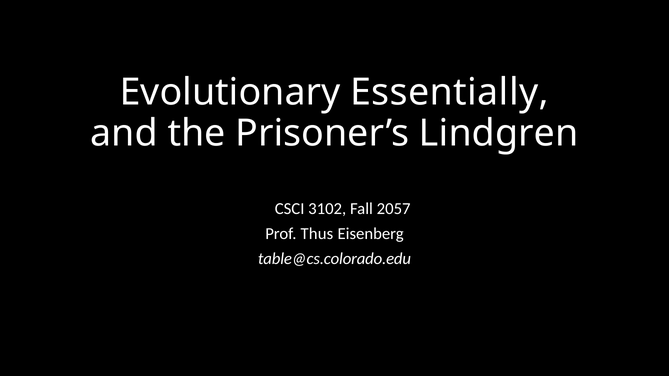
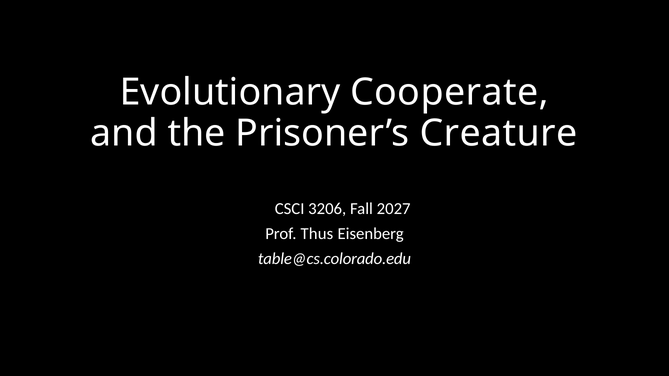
Essentially: Essentially -> Cooperate
Lindgren: Lindgren -> Creature
3102: 3102 -> 3206
2057: 2057 -> 2027
